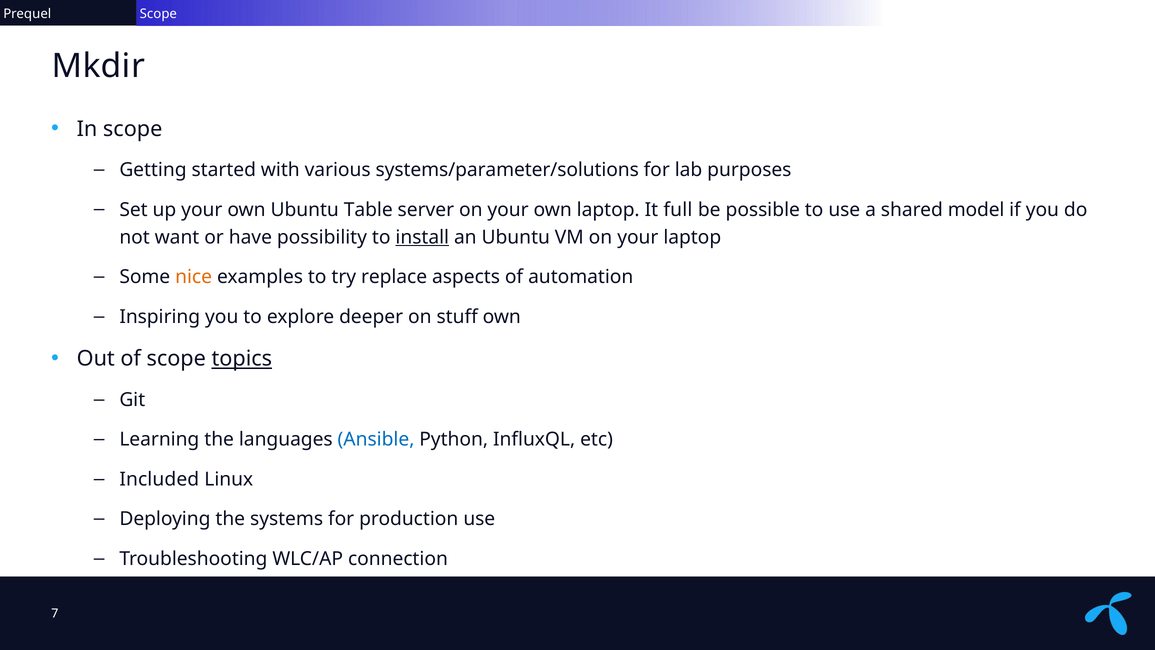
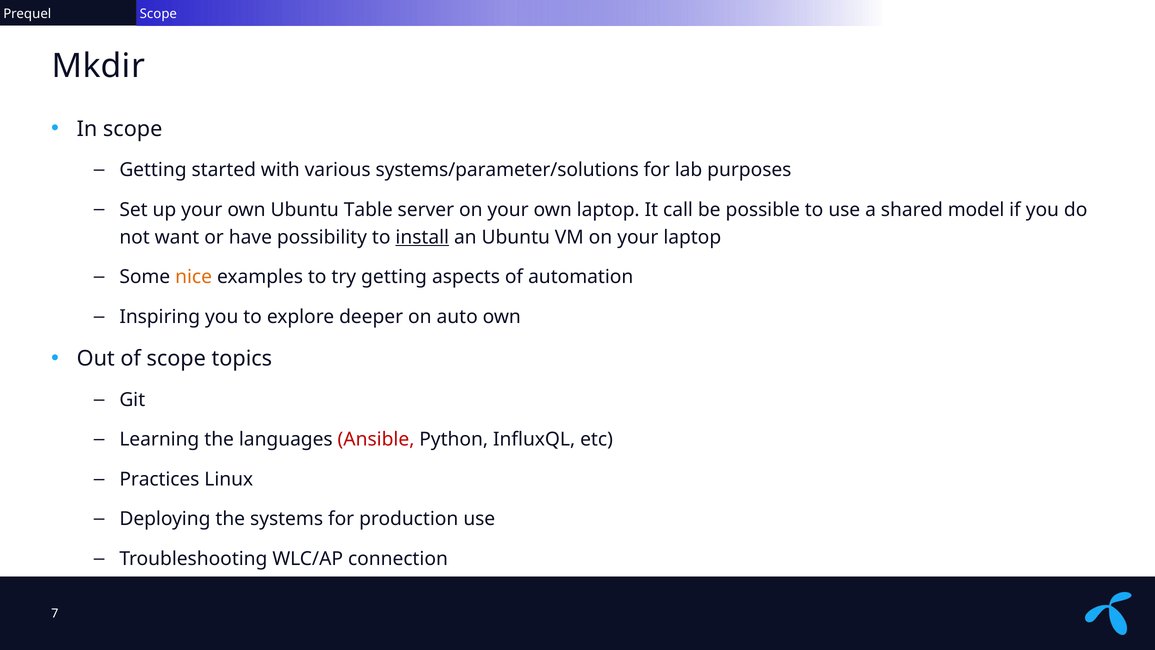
full: full -> call
try replace: replace -> getting
stuff: stuff -> auto
topics underline: present -> none
Ansible colour: blue -> red
Included: Included -> Practices
